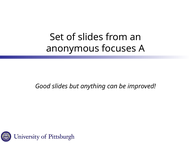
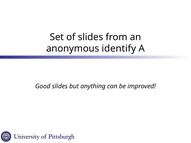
focuses: focuses -> identify
